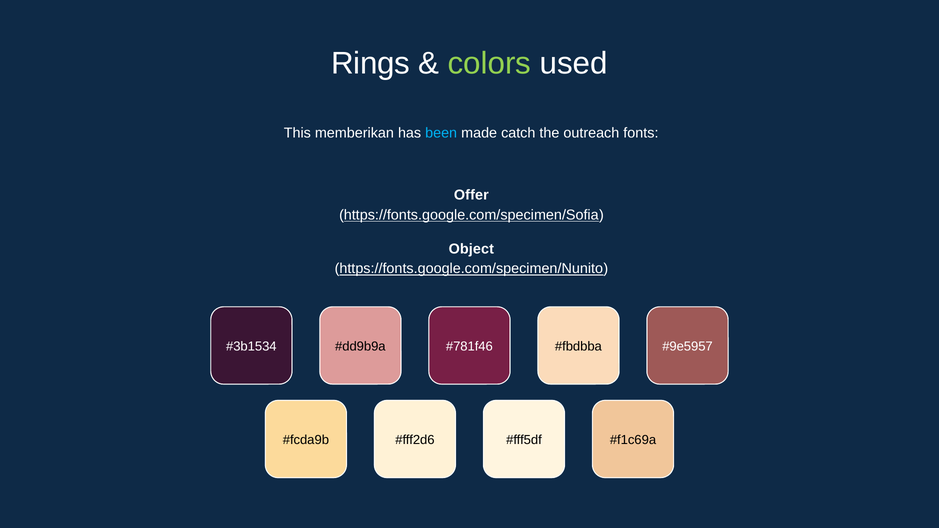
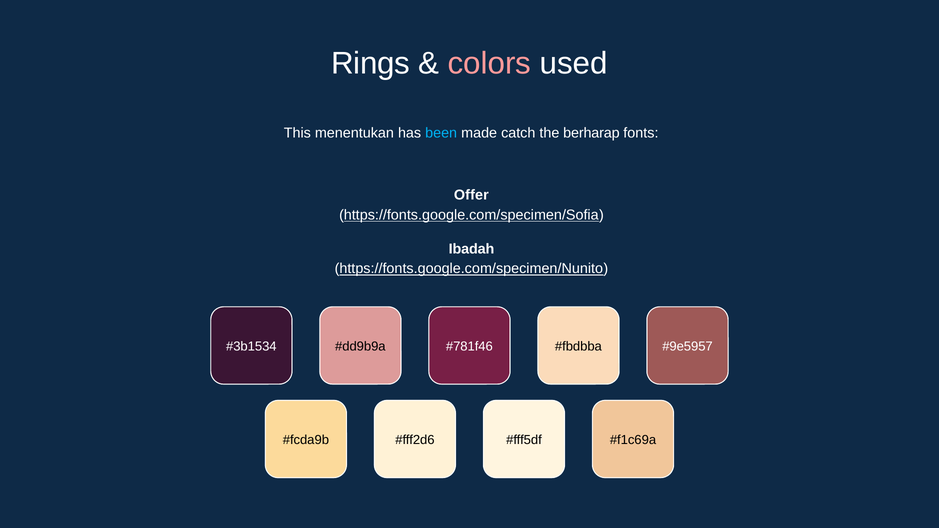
colors colour: light green -> pink
memberikan: memberikan -> menentukan
outreach: outreach -> berharap
Object: Object -> Ibadah
